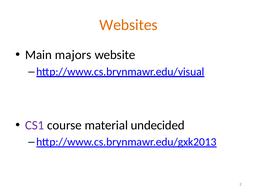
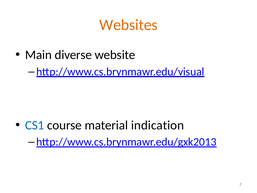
majors: majors -> diverse
CS1 colour: purple -> blue
undecided: undecided -> indication
